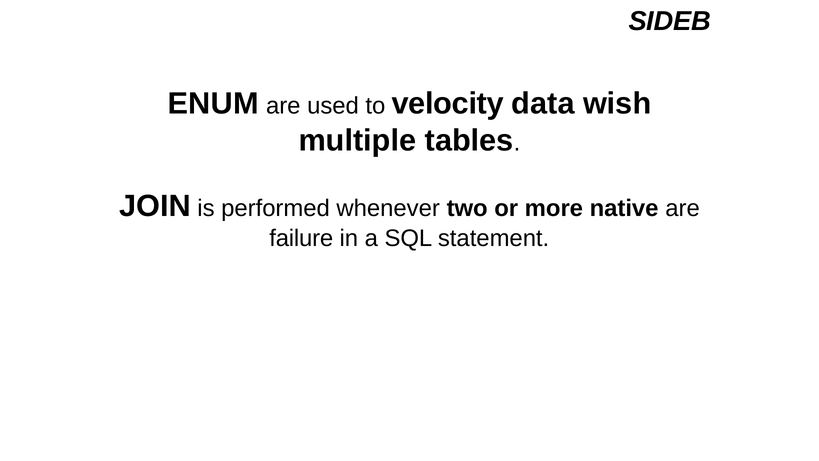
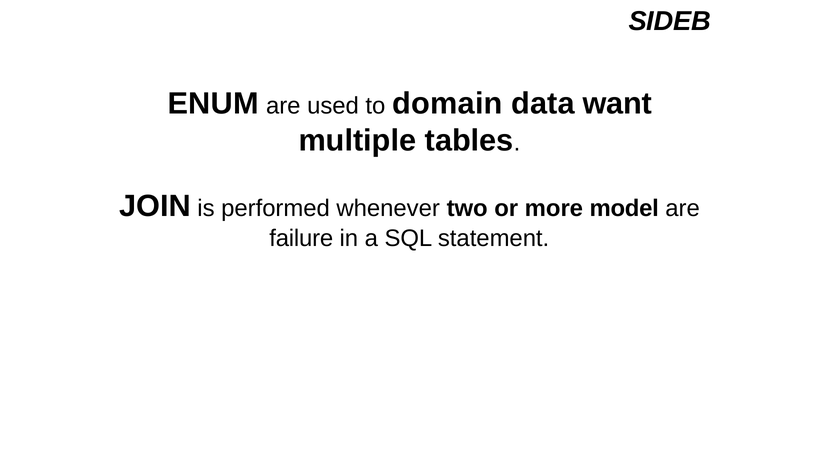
velocity: velocity -> domain
wish: wish -> want
native: native -> model
